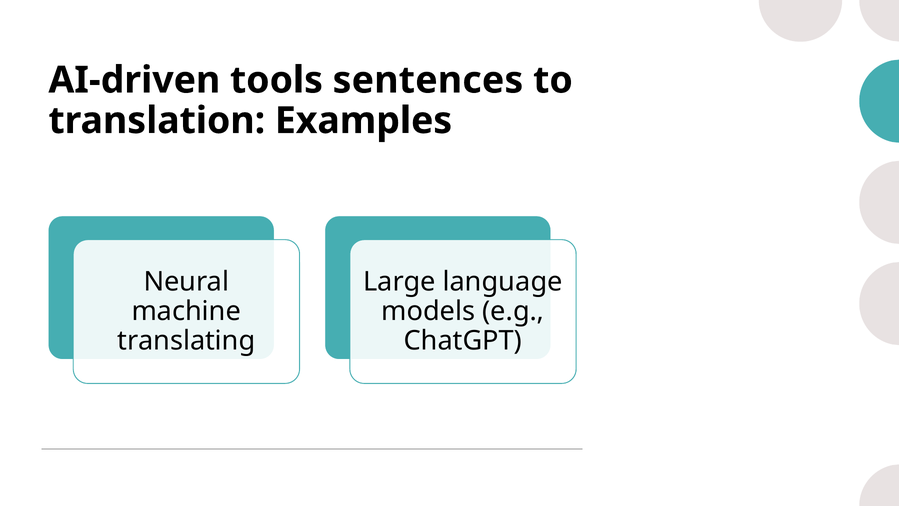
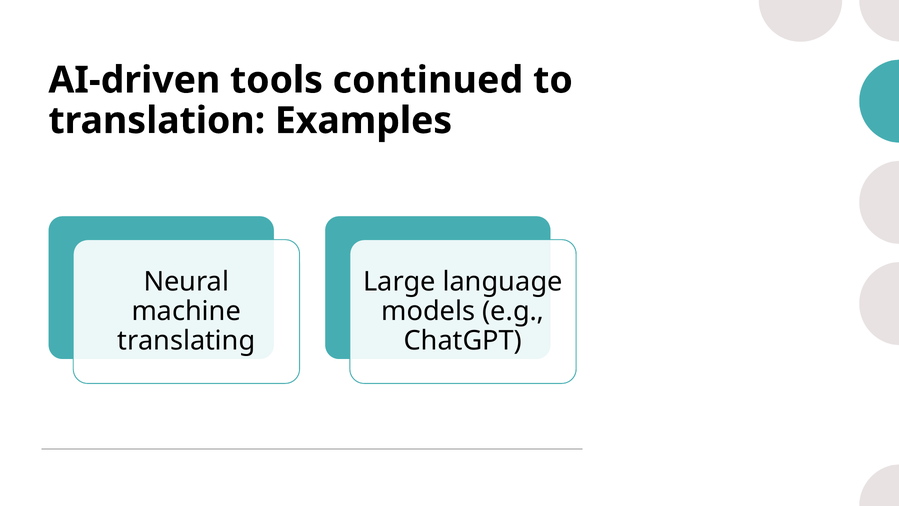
sentences: sentences -> continued
